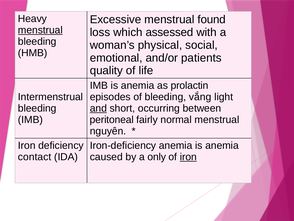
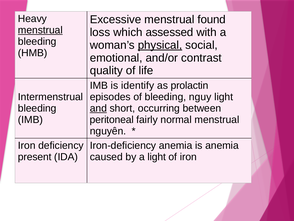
physical underline: none -> present
patients: patients -> contrast
IMB is anemia: anemia -> identify
vắng: vắng -> nguy
contact: contact -> present
a only: only -> light
iron at (188, 157) underline: present -> none
